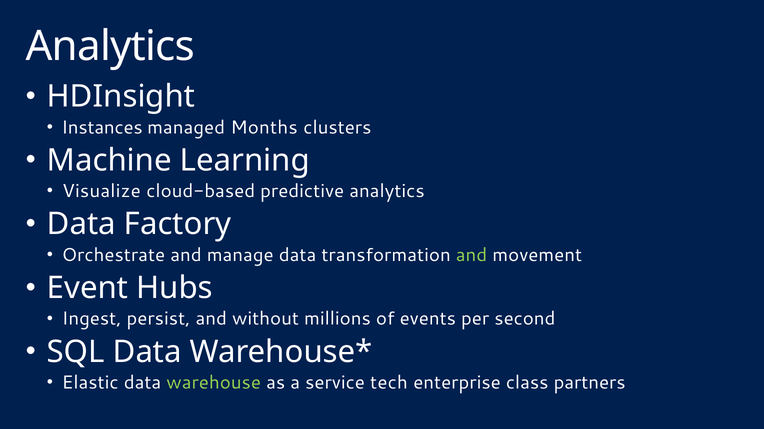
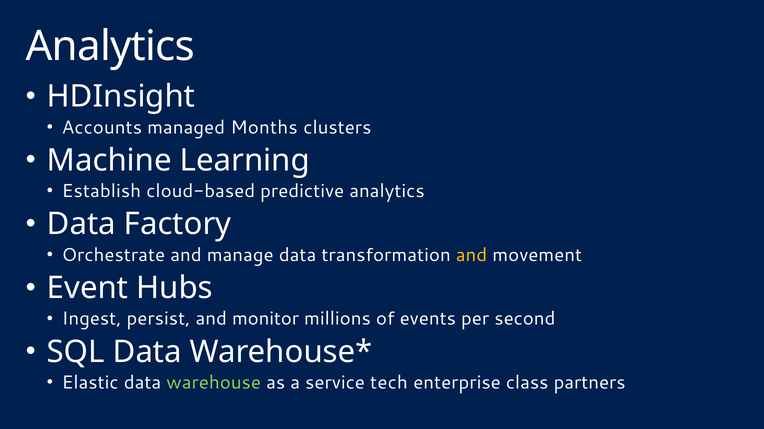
Instances: Instances -> Accounts
Visualize: Visualize -> Establish
and at (472, 255) colour: light green -> yellow
without: without -> monitor
